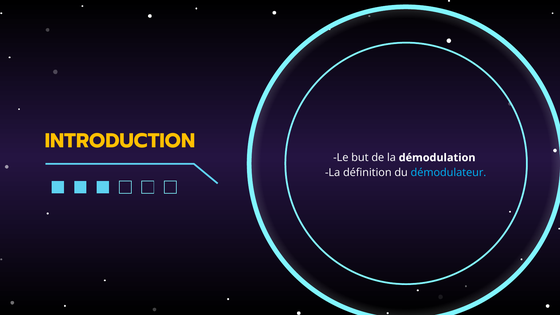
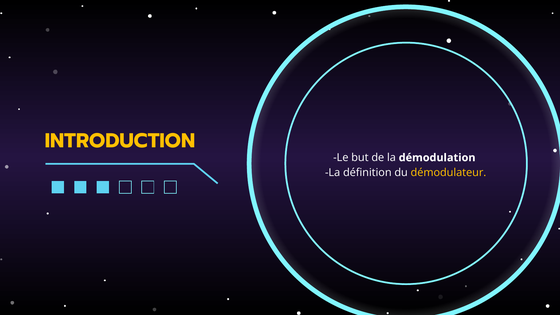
démodulateur colour: light blue -> yellow
